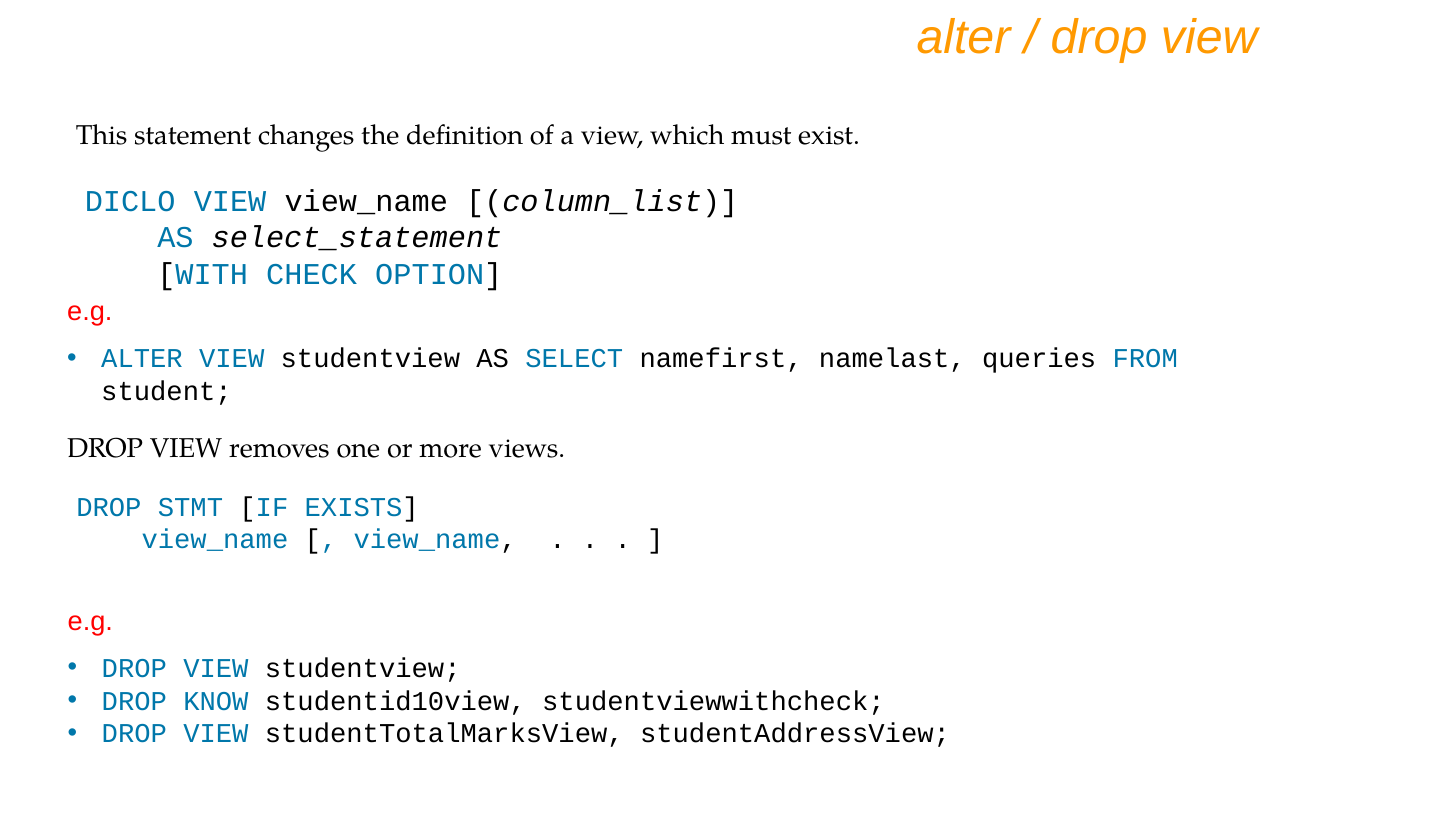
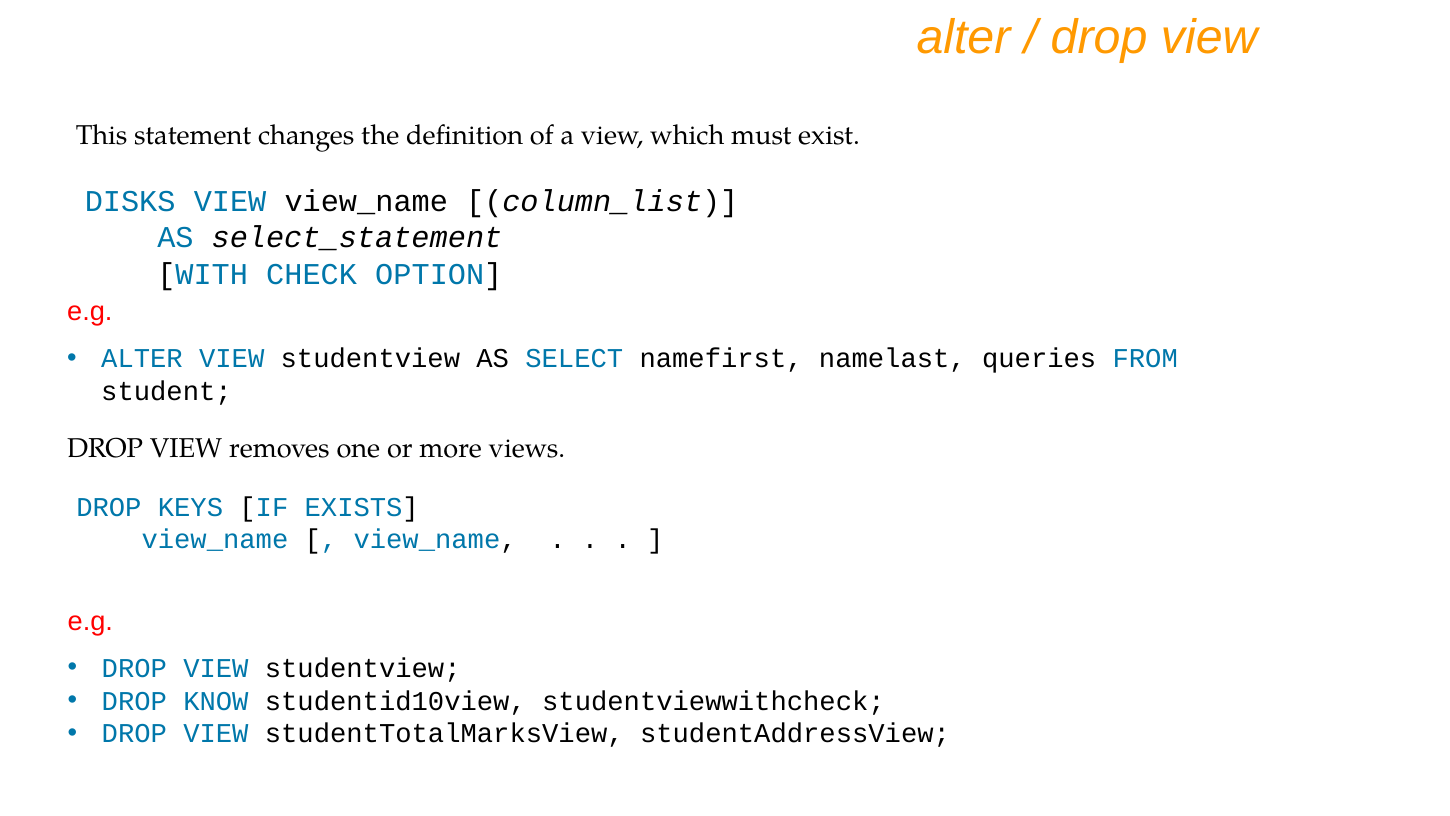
DICLO: DICLO -> DISKS
STMT: STMT -> KEYS
